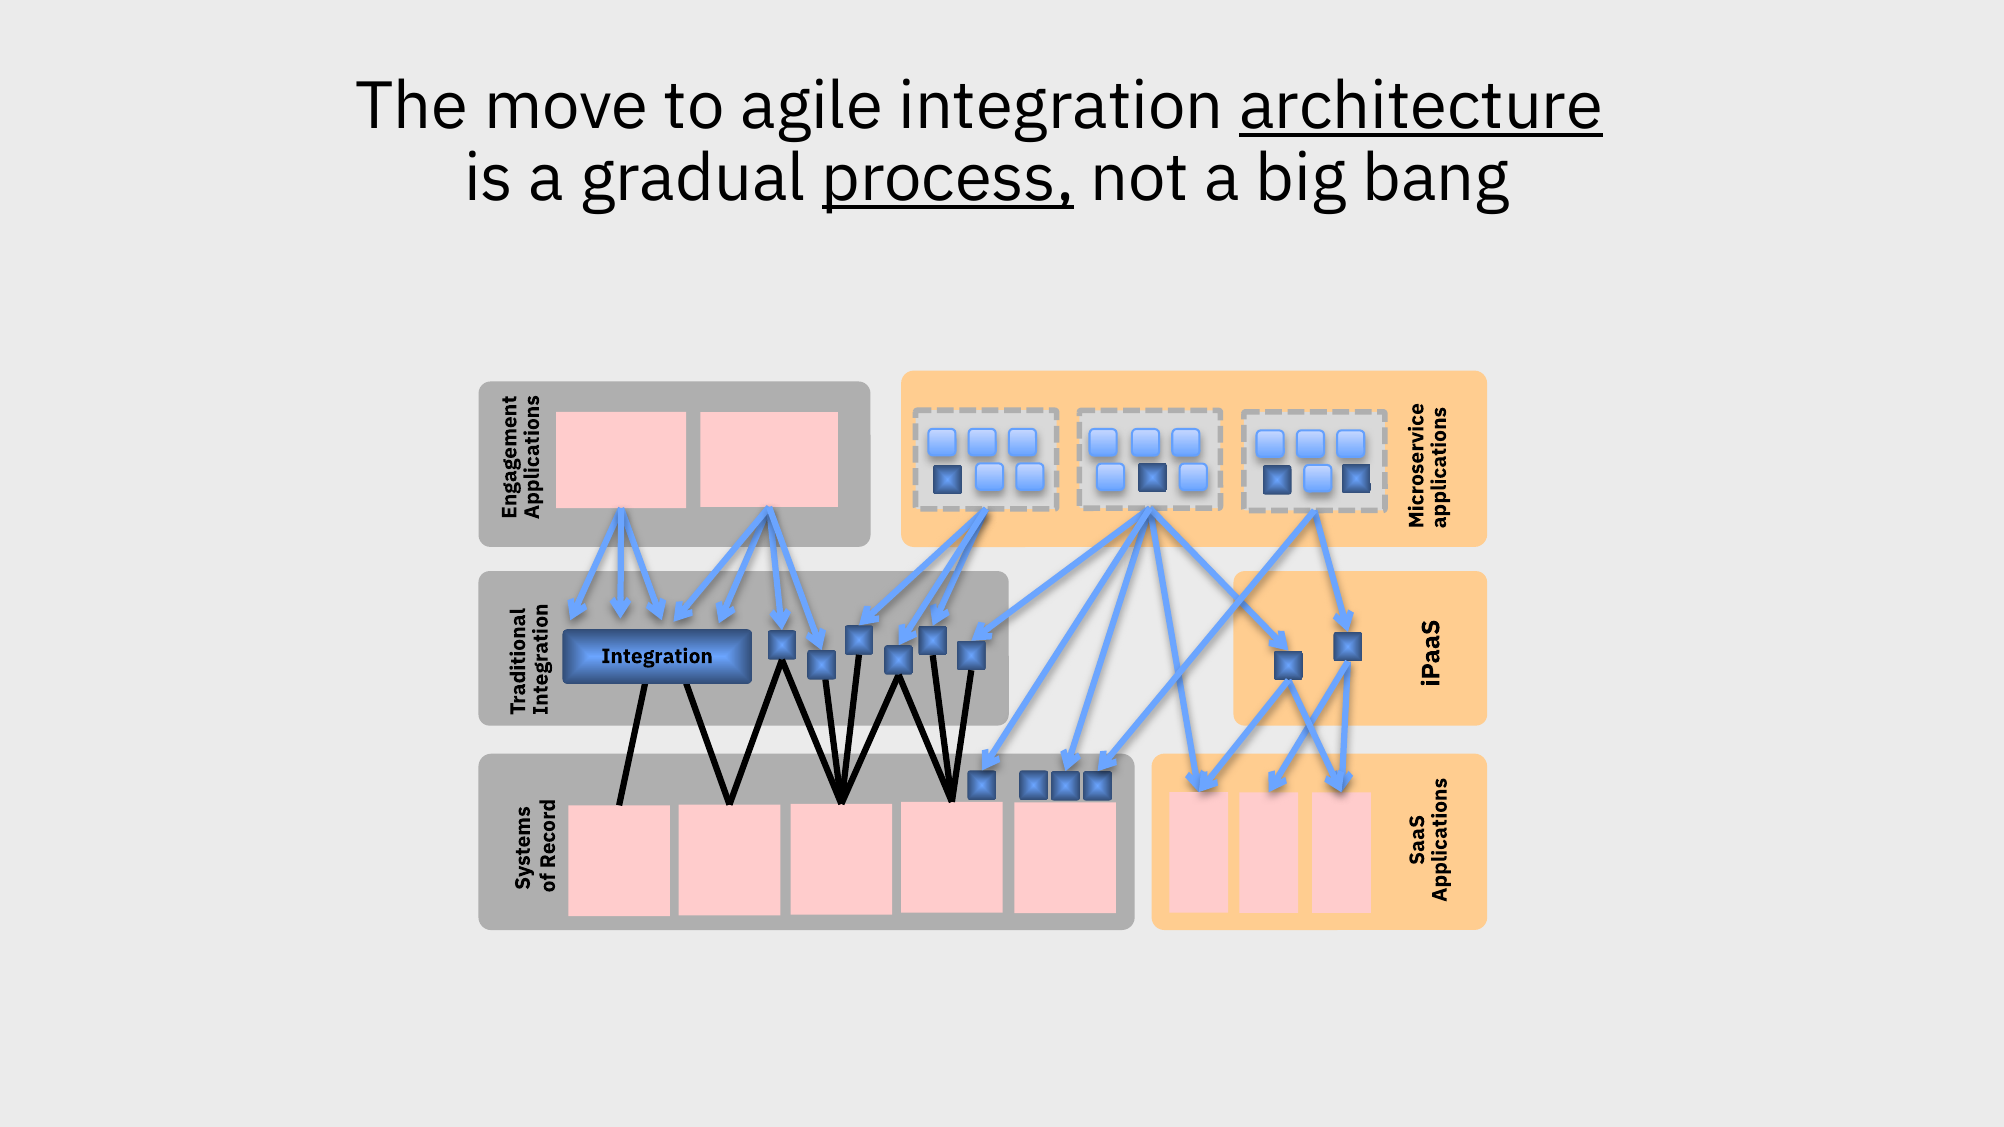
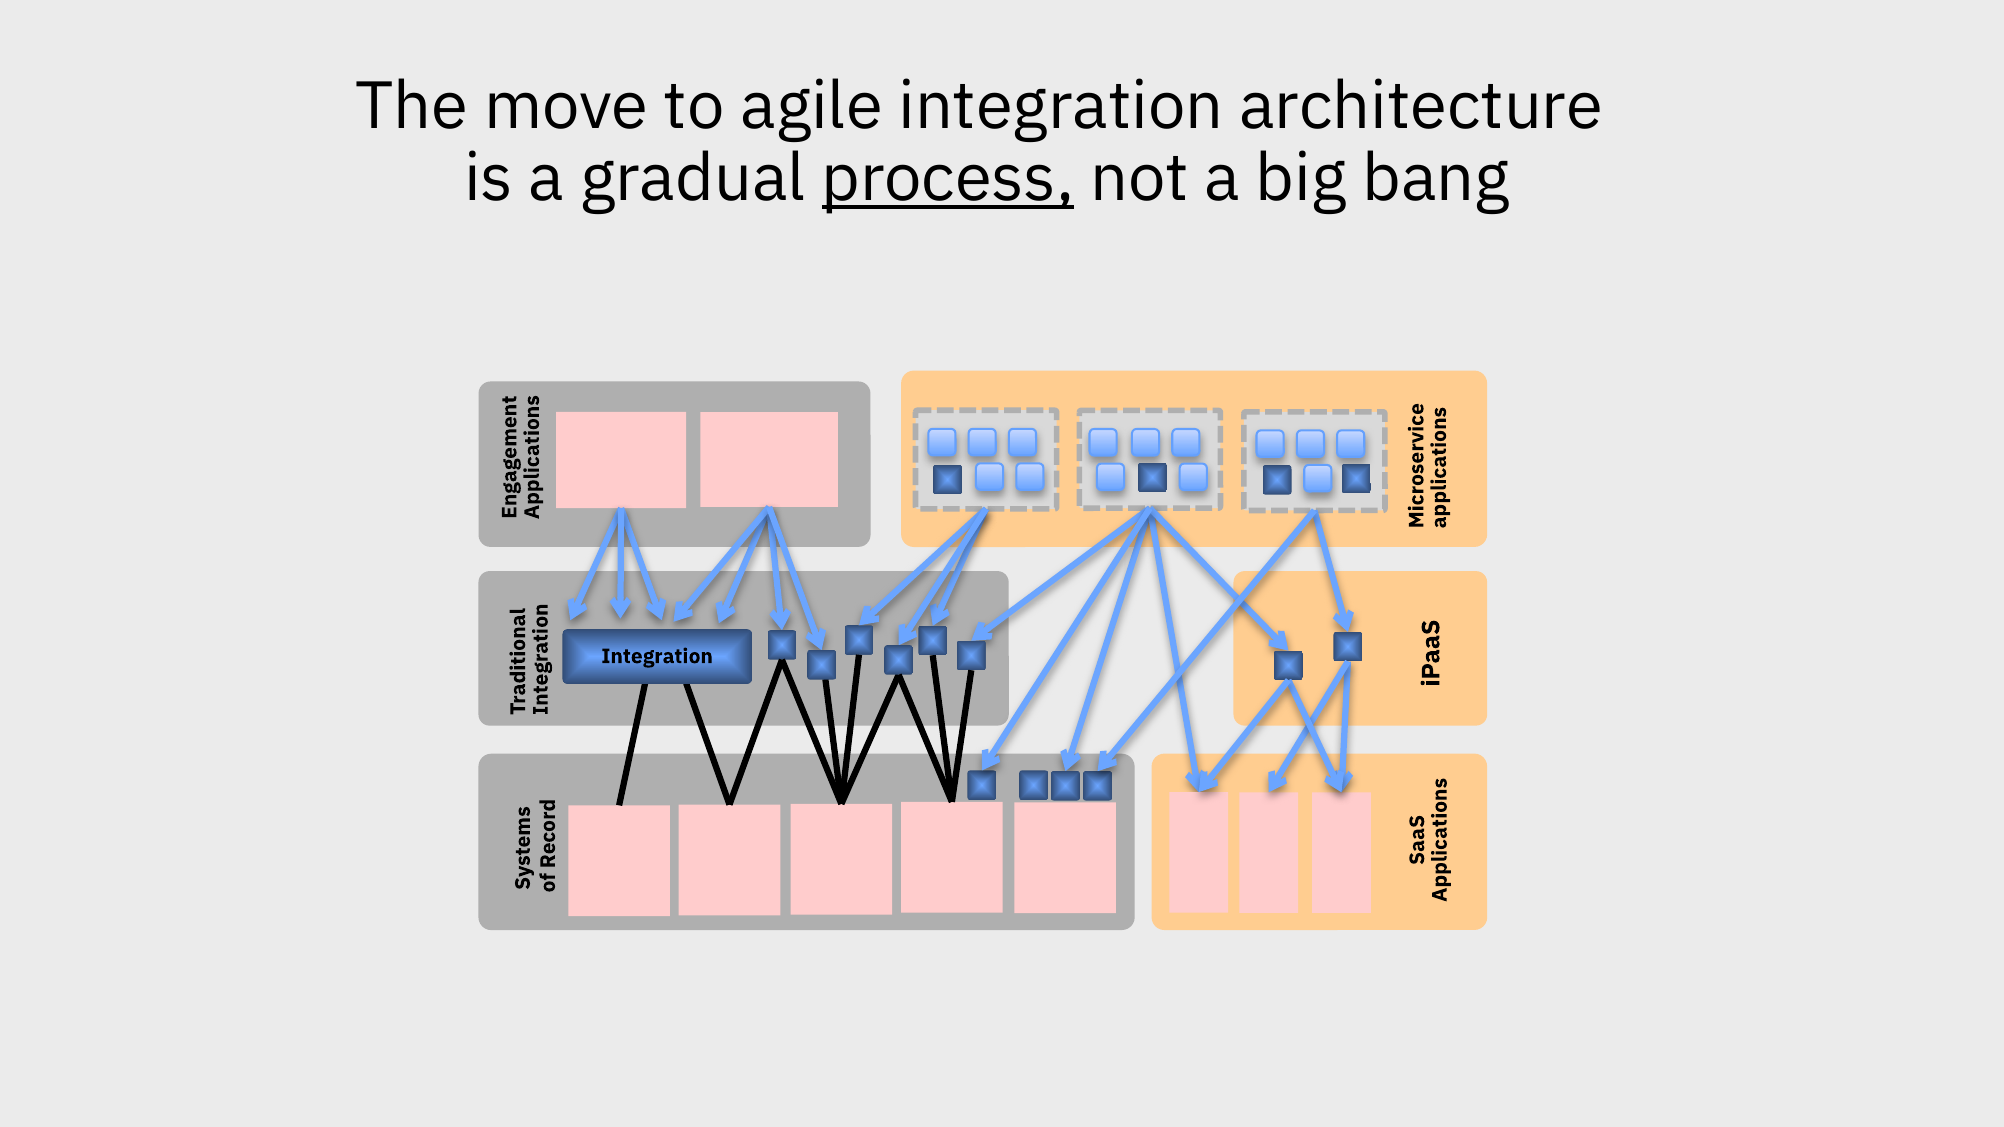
architecture underline: present -> none
